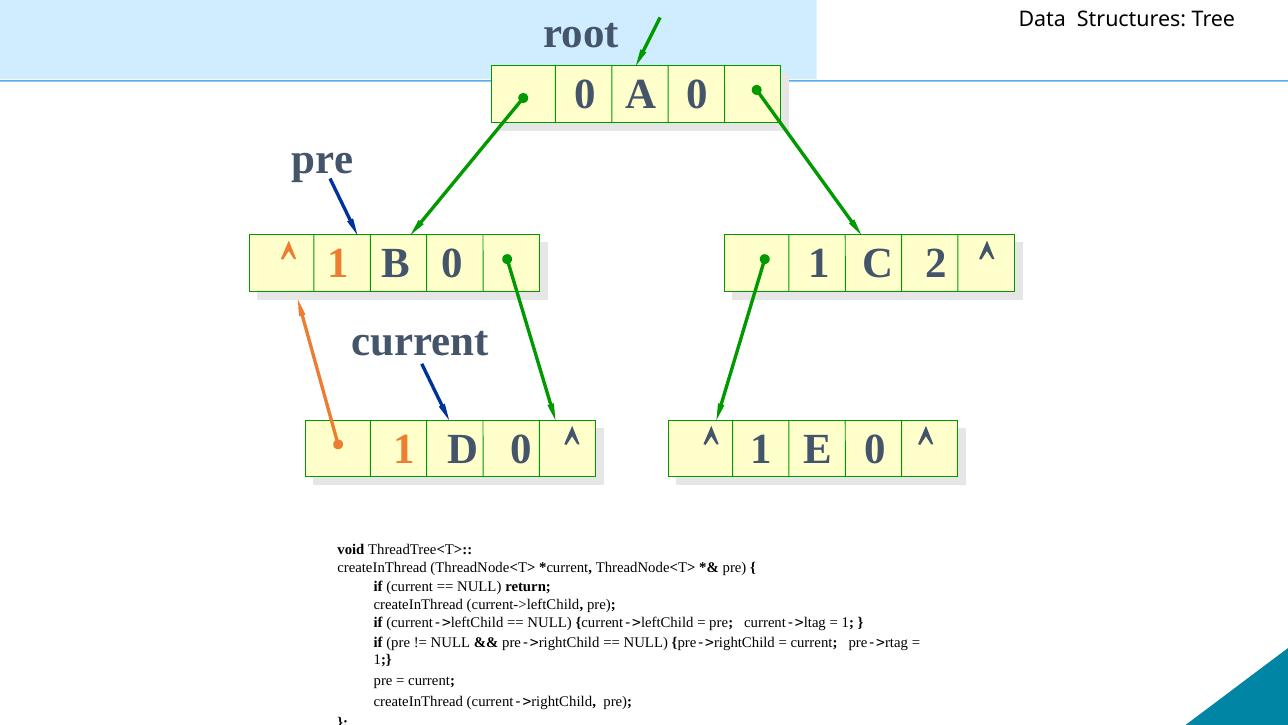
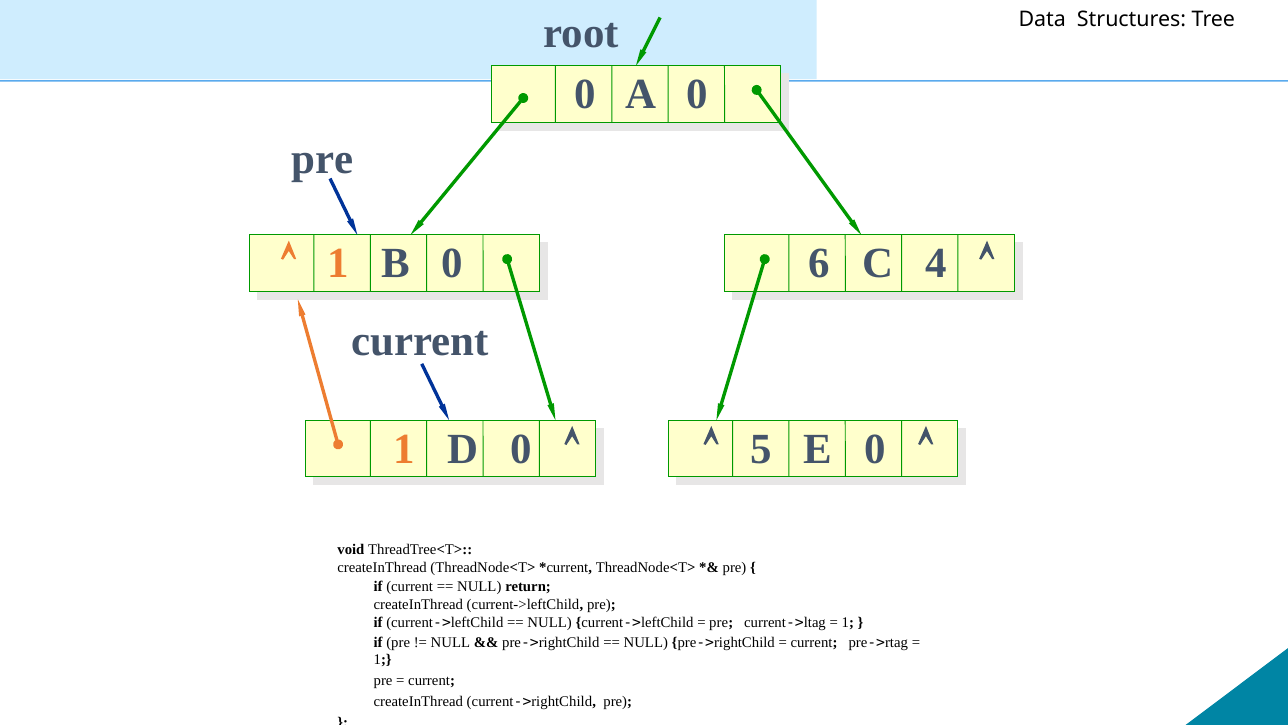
0 1: 1 -> 6
2: 2 -> 4
1 at (761, 449): 1 -> 5
